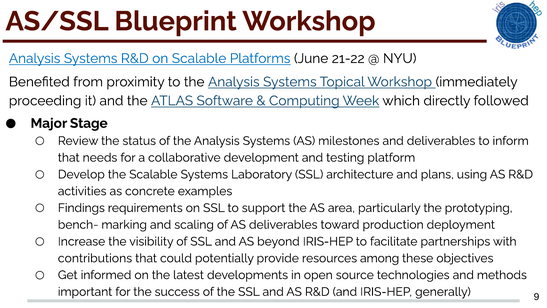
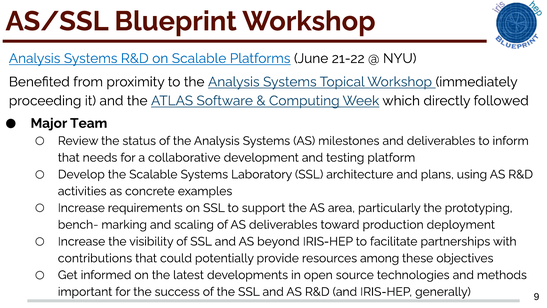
Stage: Stage -> Team
Findings at (81, 208): Findings -> Increase
